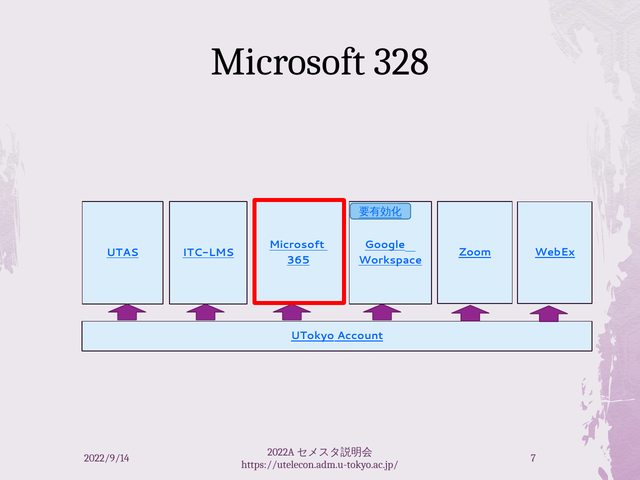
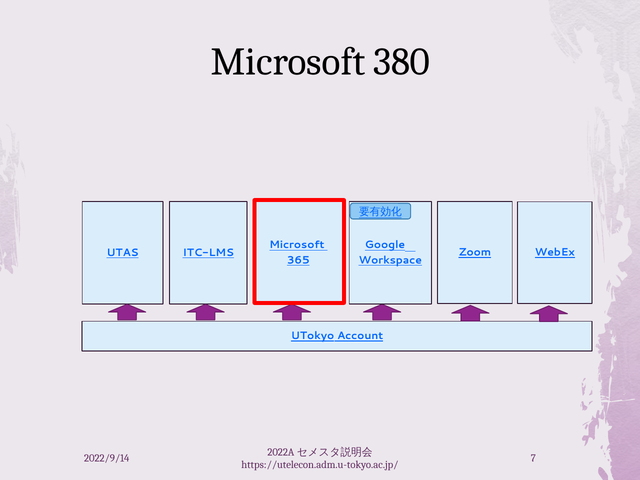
328: 328 -> 380
